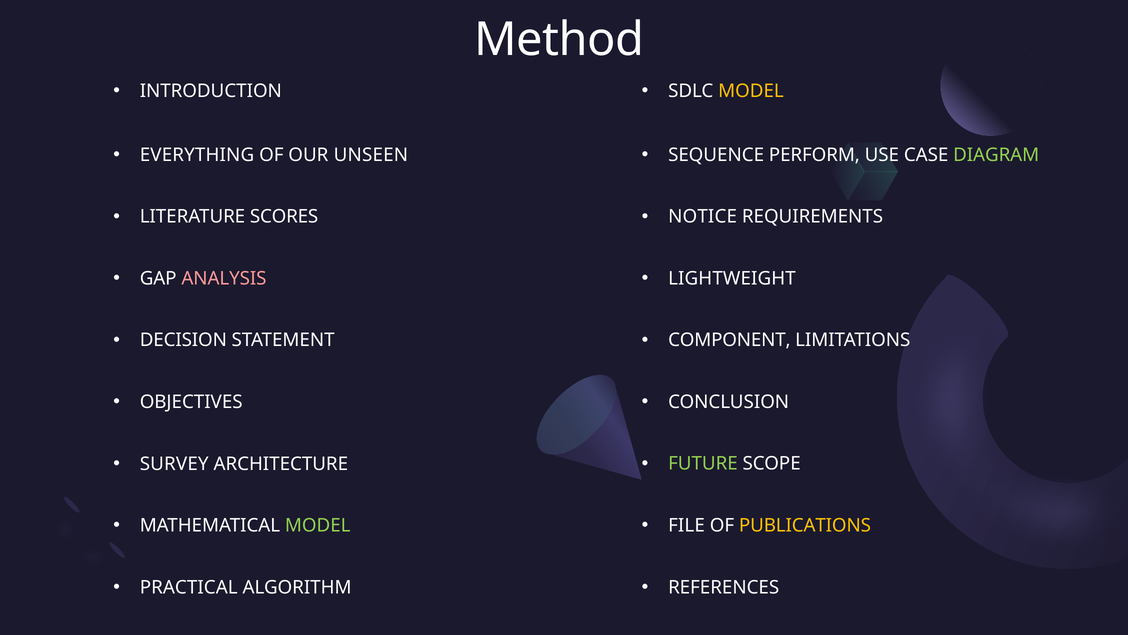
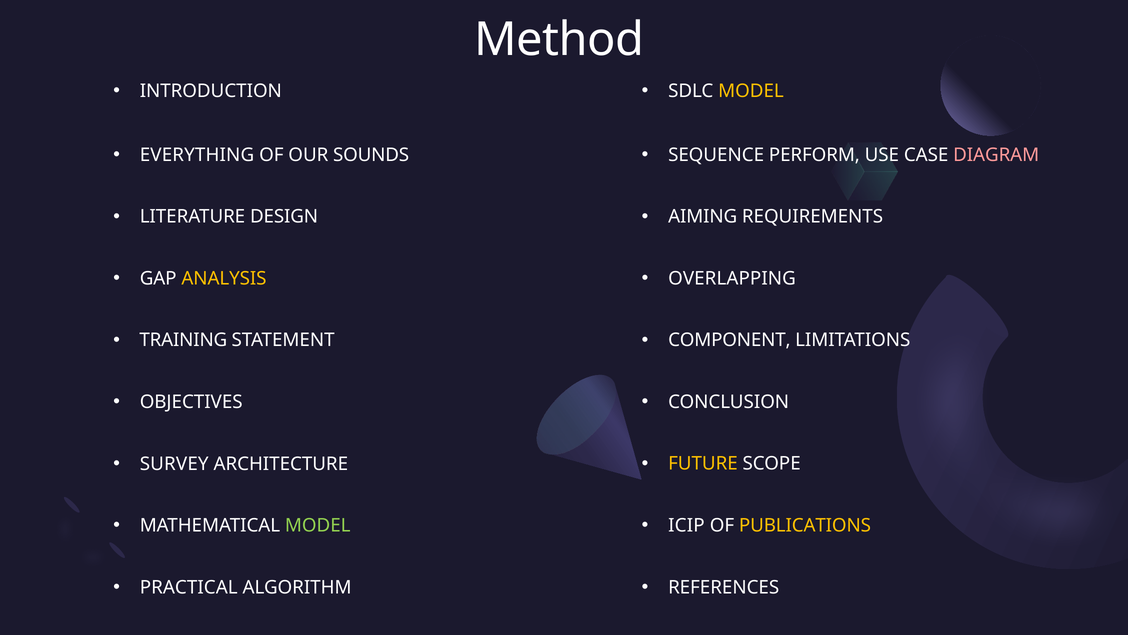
UNSEEN: UNSEEN -> SOUNDS
DIAGRAM colour: light green -> pink
SCORES: SCORES -> DESIGN
NOTICE: NOTICE -> AIMING
ANALYSIS colour: pink -> yellow
LIGHTWEIGHT: LIGHTWEIGHT -> OVERLAPPING
DECISION: DECISION -> TRAINING
FUTURE colour: light green -> yellow
FILE: FILE -> ICIP
